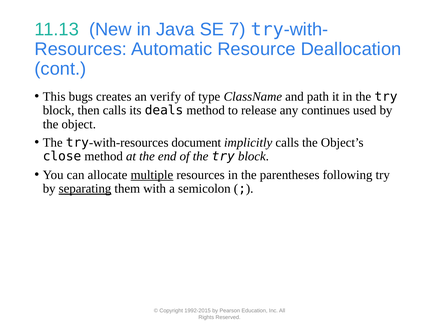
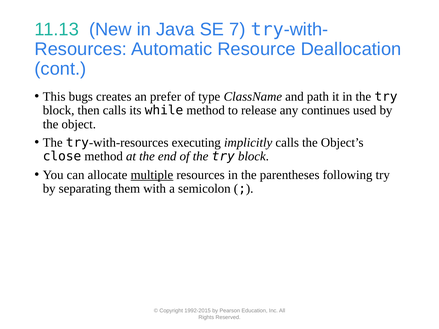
verify: verify -> prefer
deals: deals -> while
document: document -> executing
separating underline: present -> none
